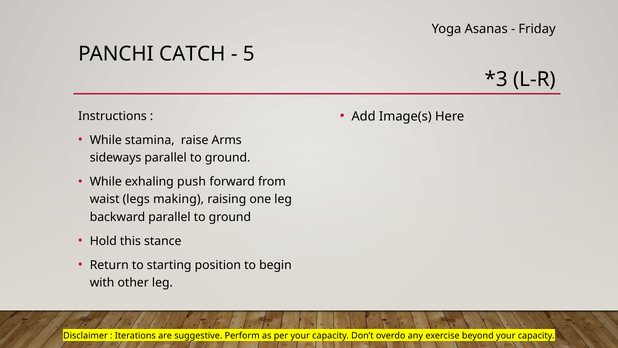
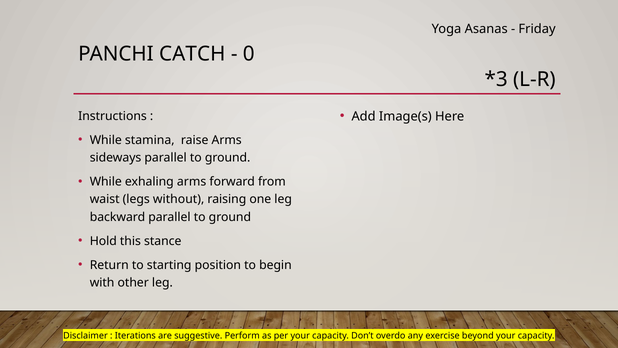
5: 5 -> 0
exhaling push: push -> arms
making: making -> without
